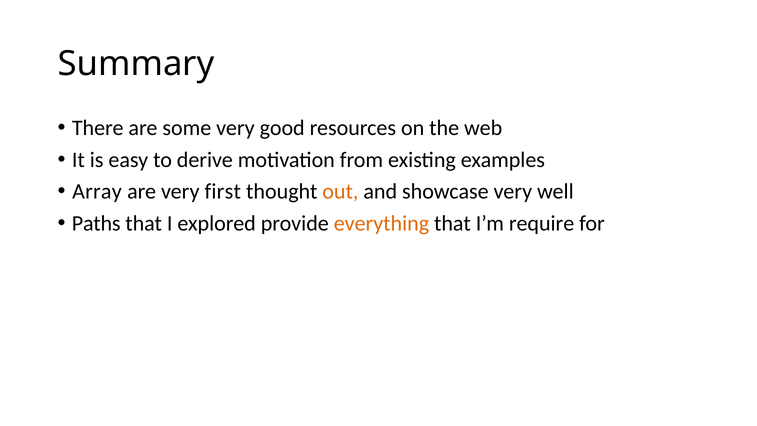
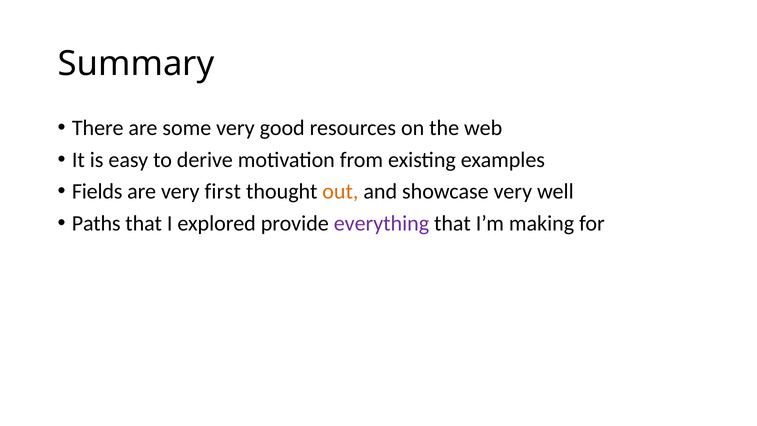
Array: Array -> Fields
everything colour: orange -> purple
require: require -> making
